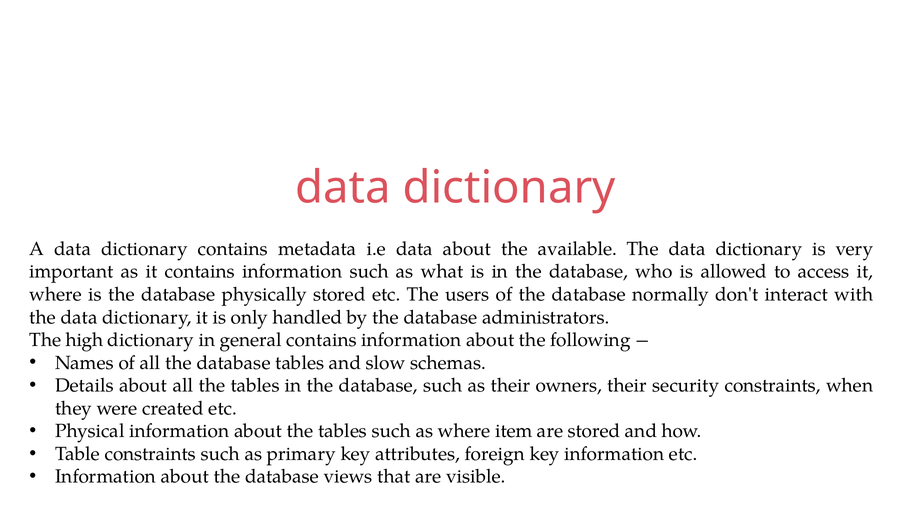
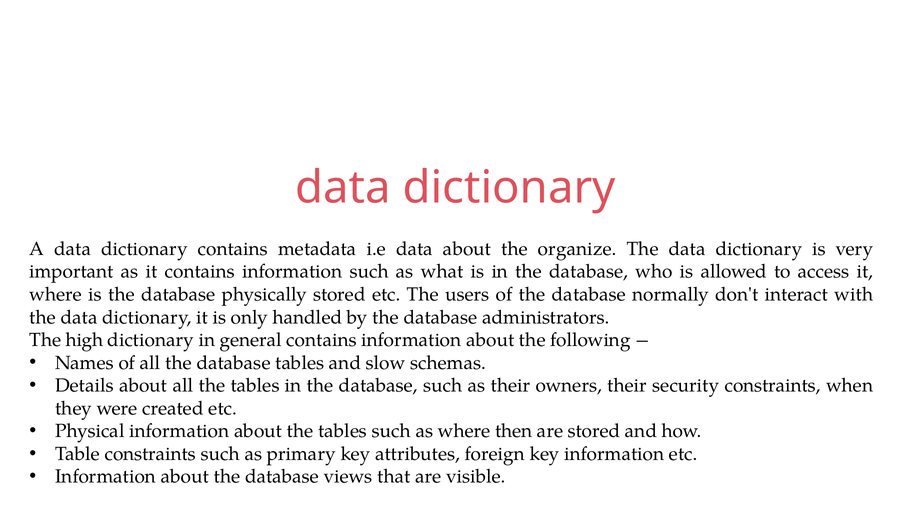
available: available -> organize
item: item -> then
